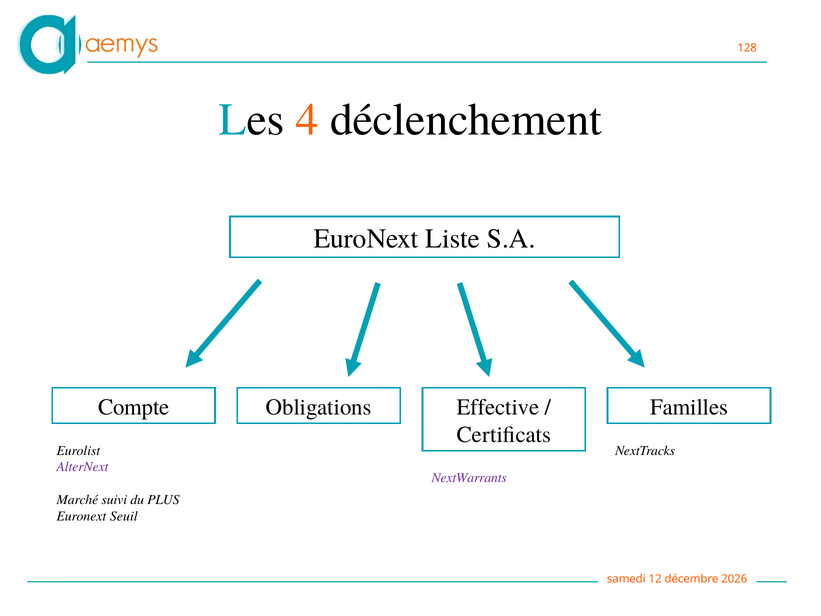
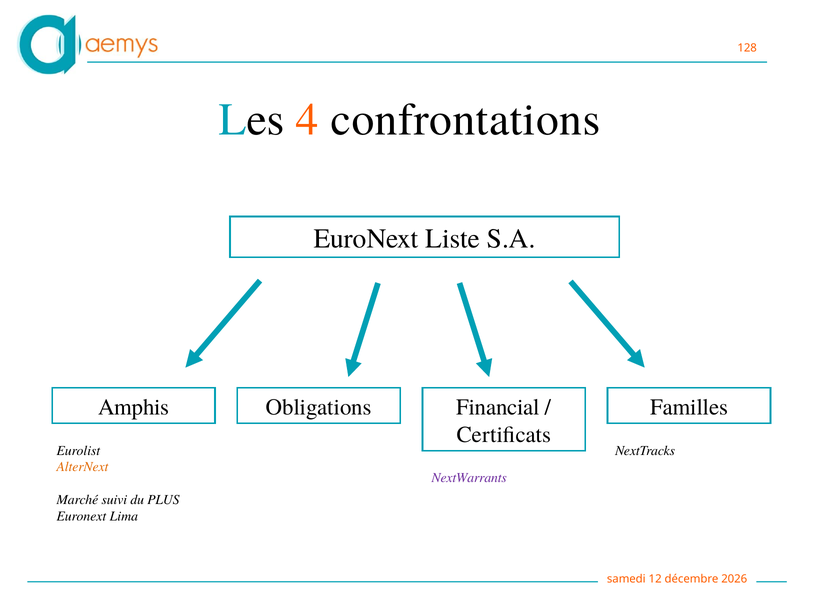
déclenchement: déclenchement -> confrontations
Compte: Compte -> Amphis
Effective: Effective -> Financial
AlterNext colour: purple -> orange
Seuil: Seuil -> Lima
